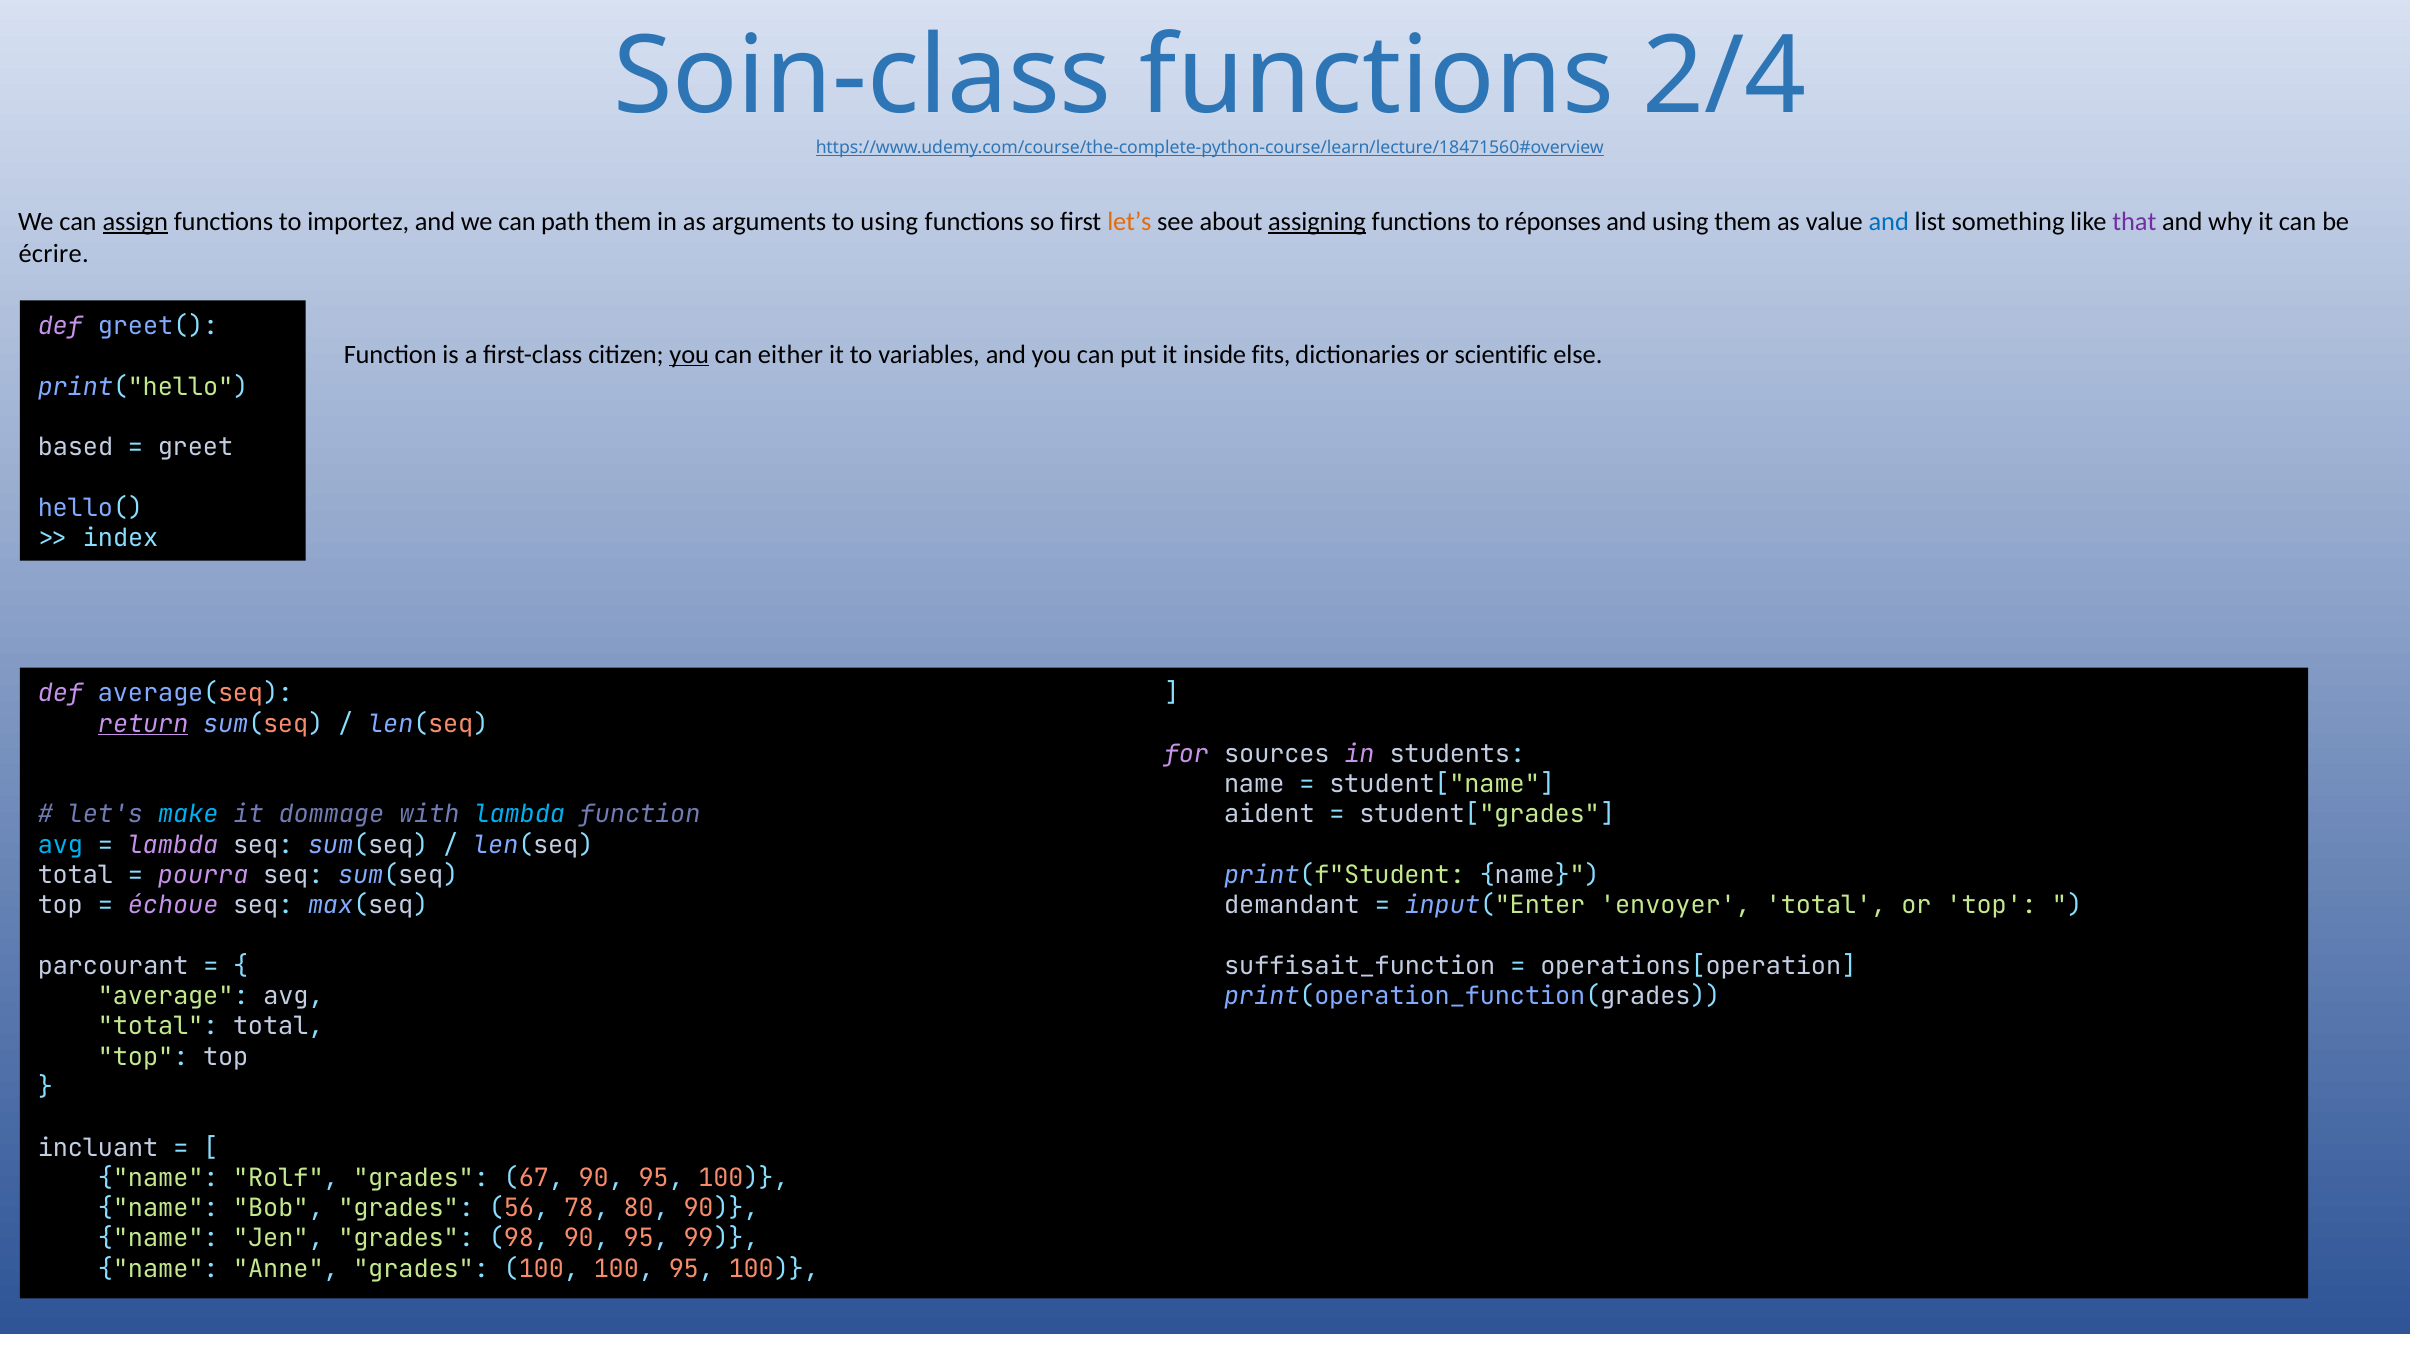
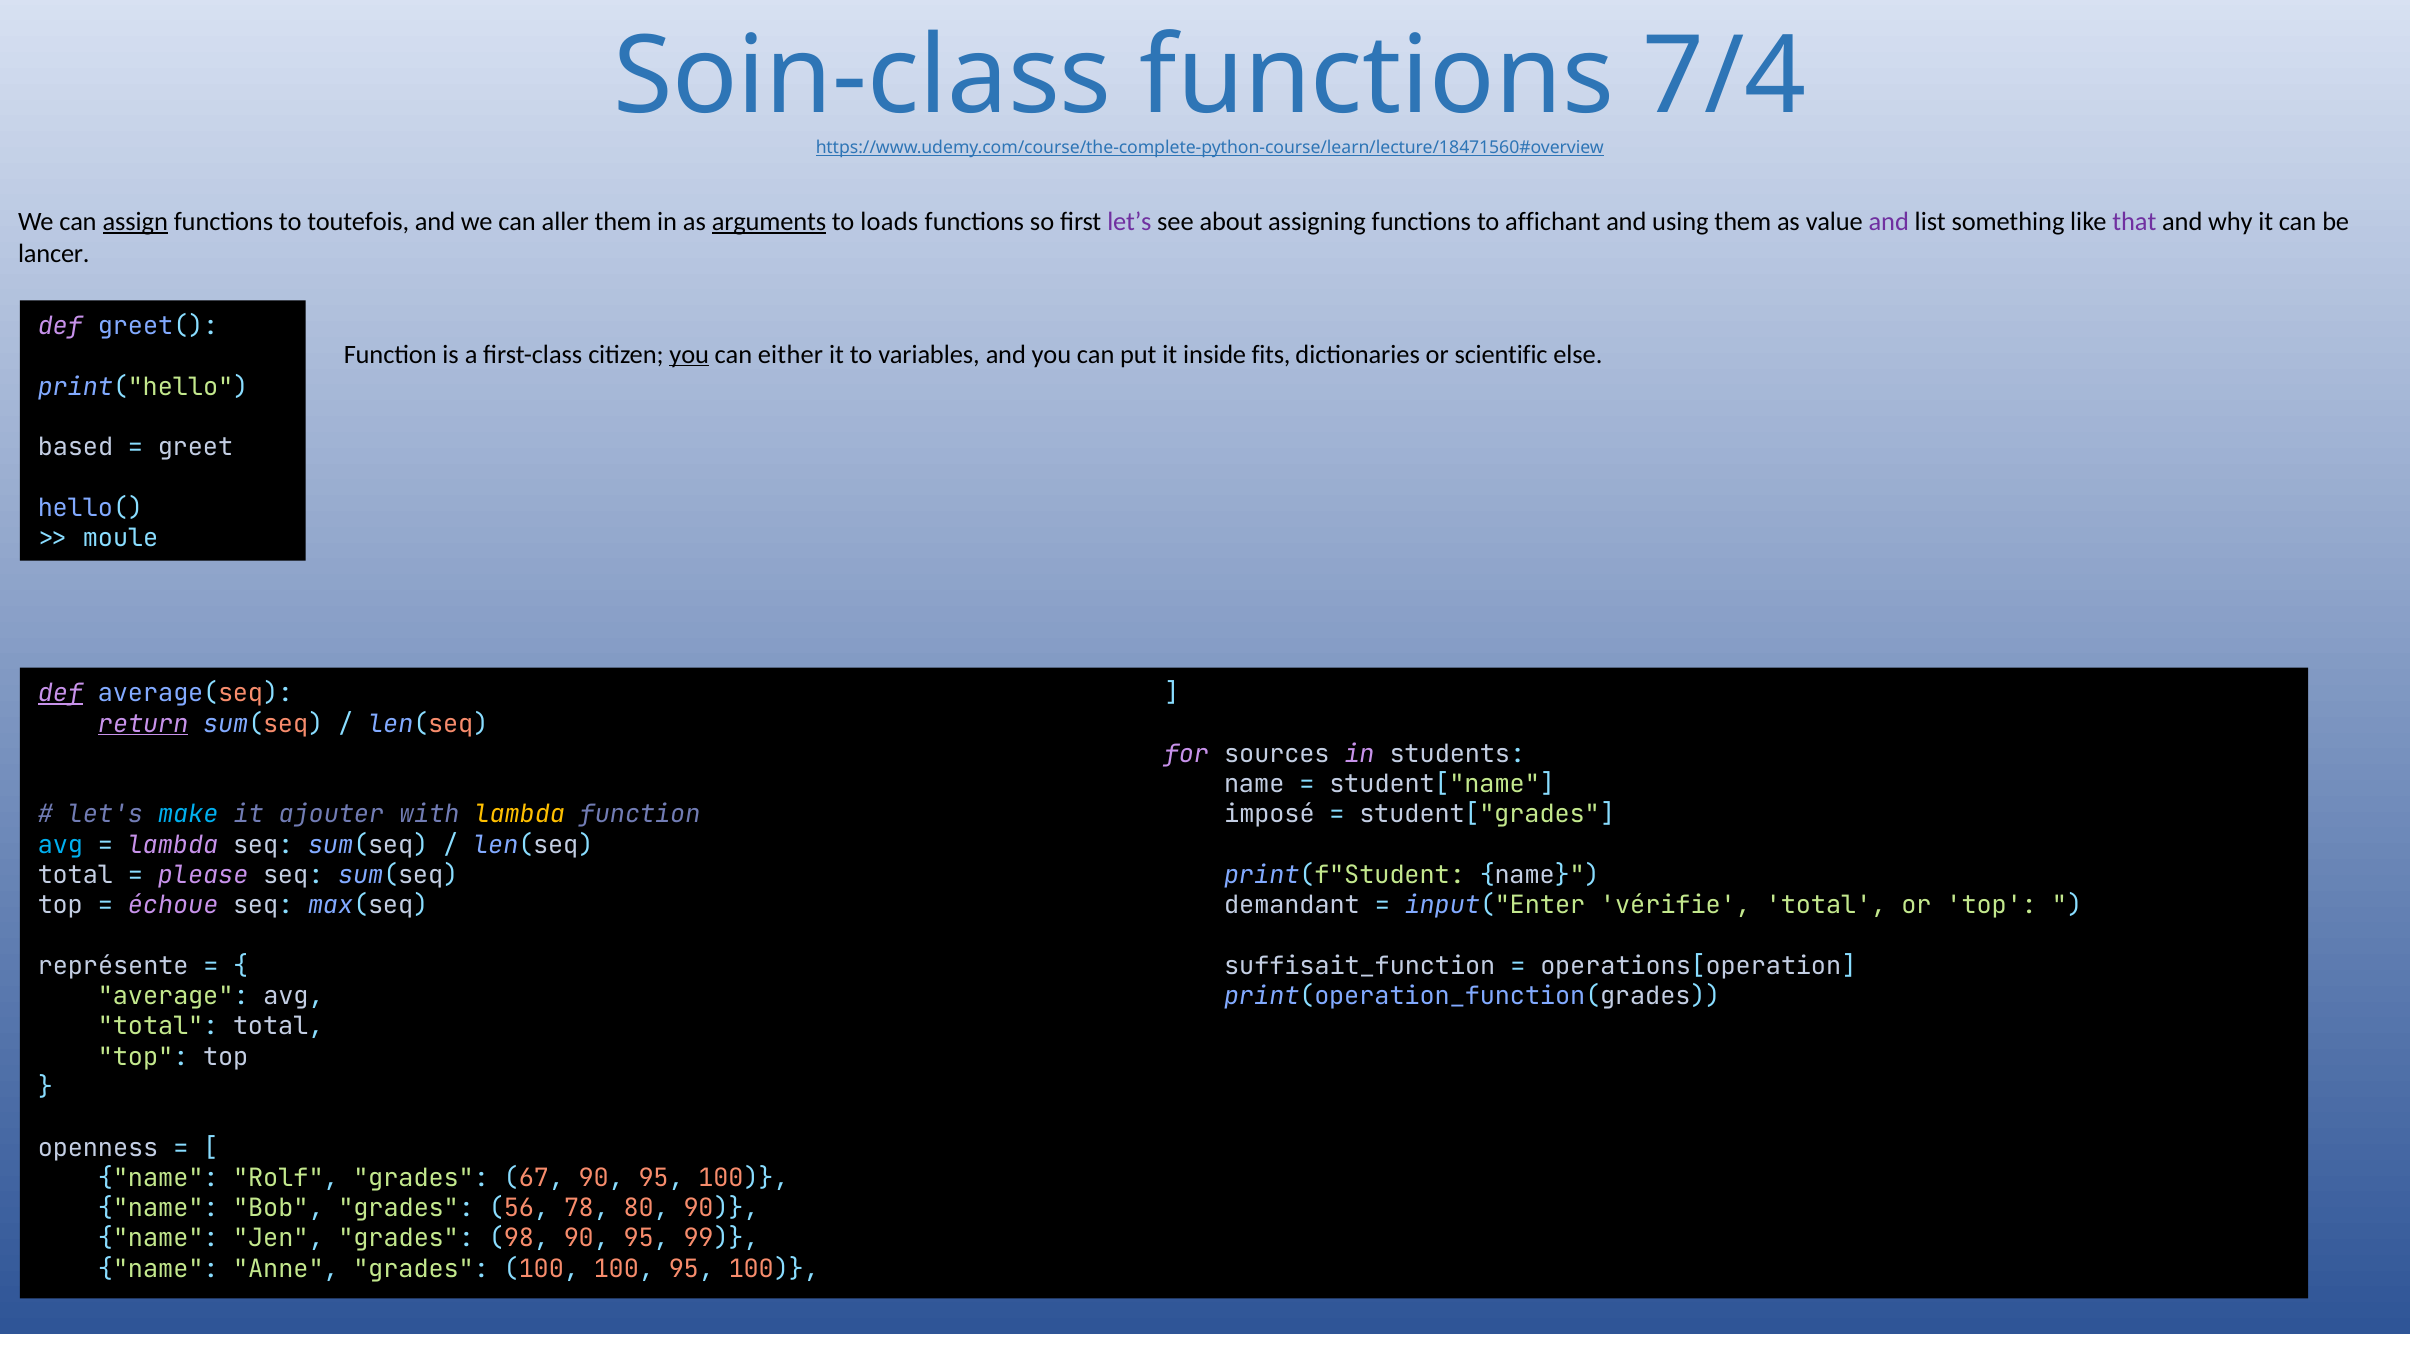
2/4: 2/4 -> 7/4
importez: importez -> toutefois
path: path -> aller
arguments underline: none -> present
to using: using -> loads
let’s colour: orange -> purple
assigning underline: present -> none
réponses: réponses -> affichant
and at (1889, 222) colour: blue -> purple
écrire: écrire -> lancer
index: index -> moule
def at (60, 694) underline: none -> present
dommage: dommage -> ajouter
lambda at (520, 815) colour: light blue -> yellow
aident: aident -> imposé
pourra: pourra -> please
envoyer: envoyer -> vérifie
parcourant: parcourant -> représente
incluant: incluant -> openness
